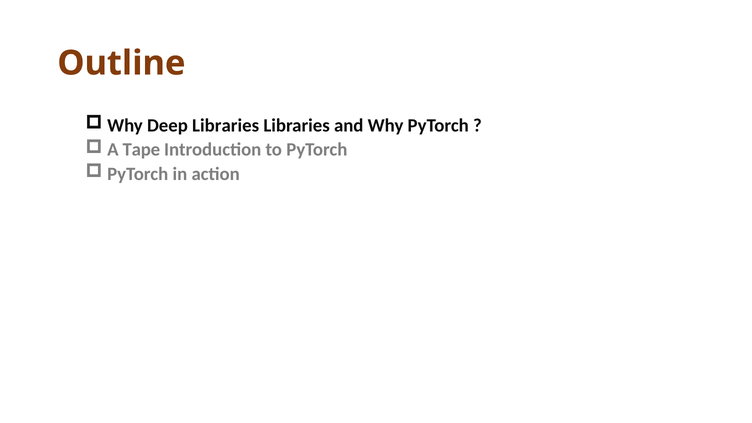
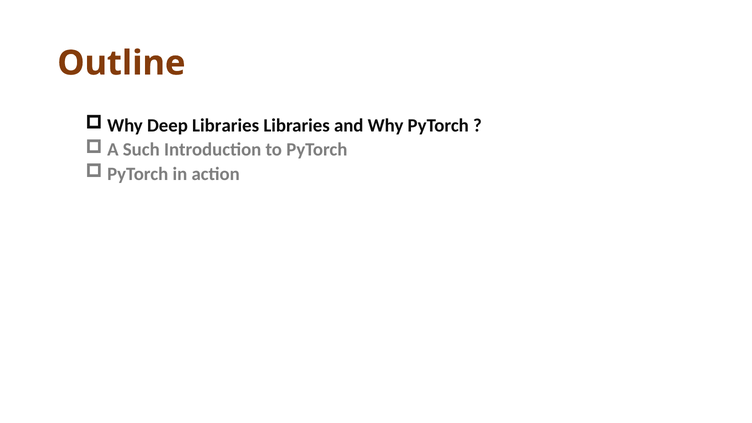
Tape: Tape -> Such
